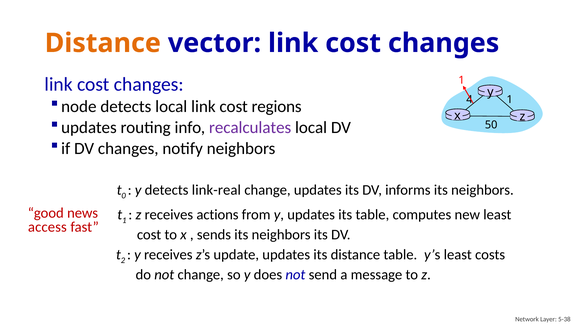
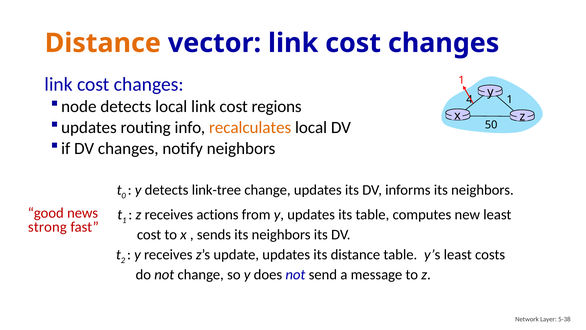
recalculates colour: purple -> orange
link-real: link-real -> link-tree
access: access -> strong
